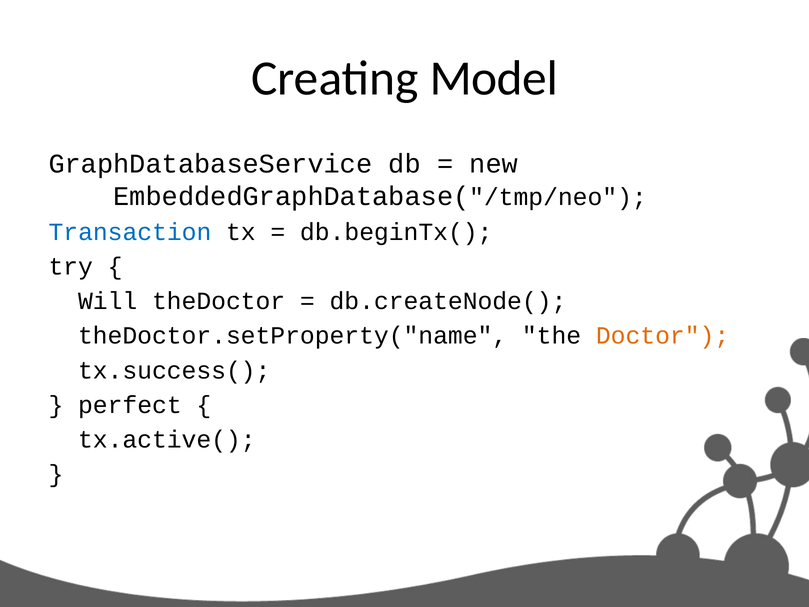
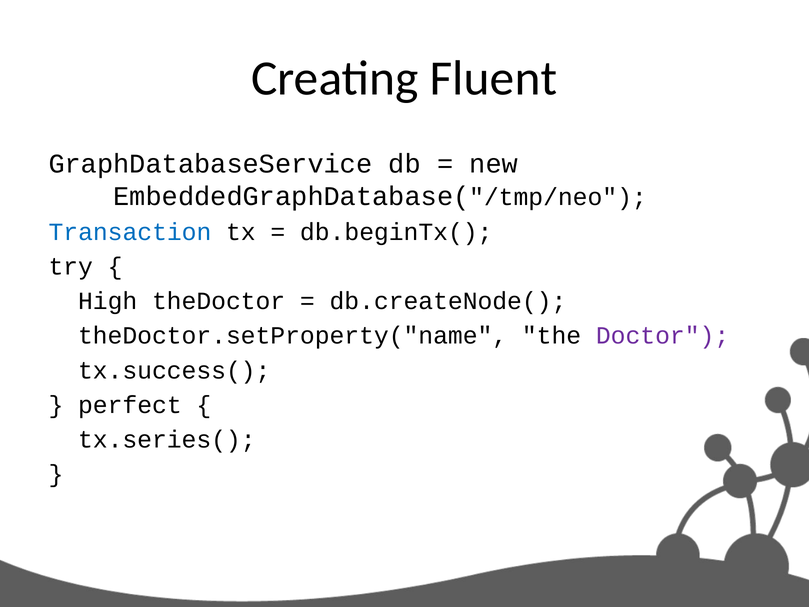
Model: Model -> Fluent
Will: Will -> High
Doctor colour: orange -> purple
tx.active(: tx.active( -> tx.series(
